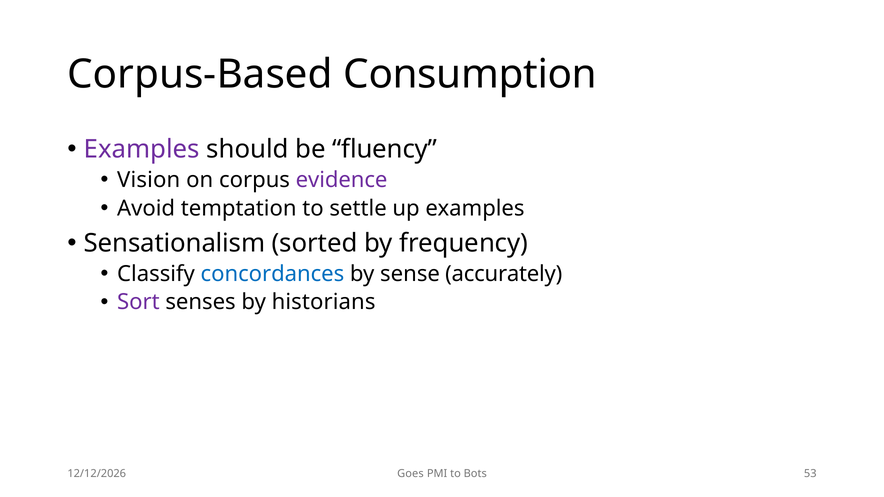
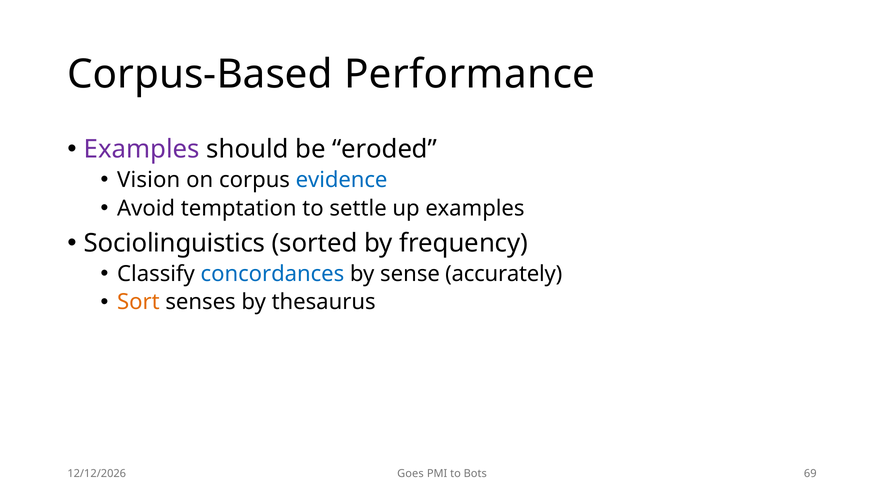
Consumption: Consumption -> Performance
fluency: fluency -> eroded
evidence colour: purple -> blue
Sensationalism: Sensationalism -> Sociolinguistics
Sort colour: purple -> orange
historians: historians -> thesaurus
53: 53 -> 69
